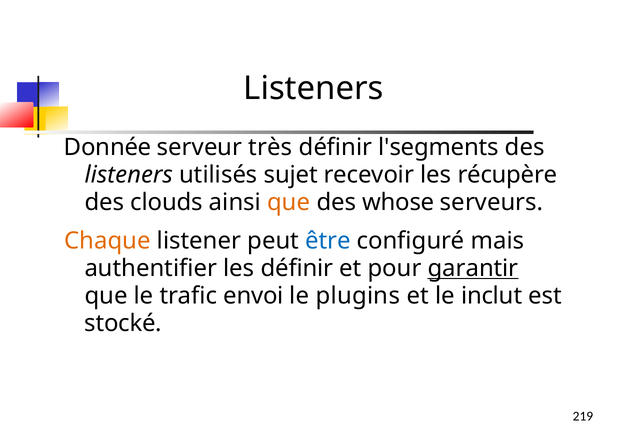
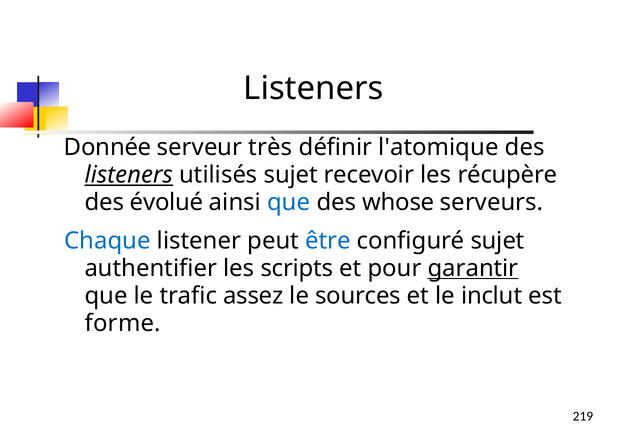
l'segments: l'segments -> l'atomique
listeners at (129, 175) underline: none -> present
clouds: clouds -> évolué
que at (289, 203) colour: orange -> blue
Chaque colour: orange -> blue
configuré mais: mais -> sujet
les définir: définir -> scripts
envoi: envoi -> assez
plugins: plugins -> sources
stocké: stocké -> forme
